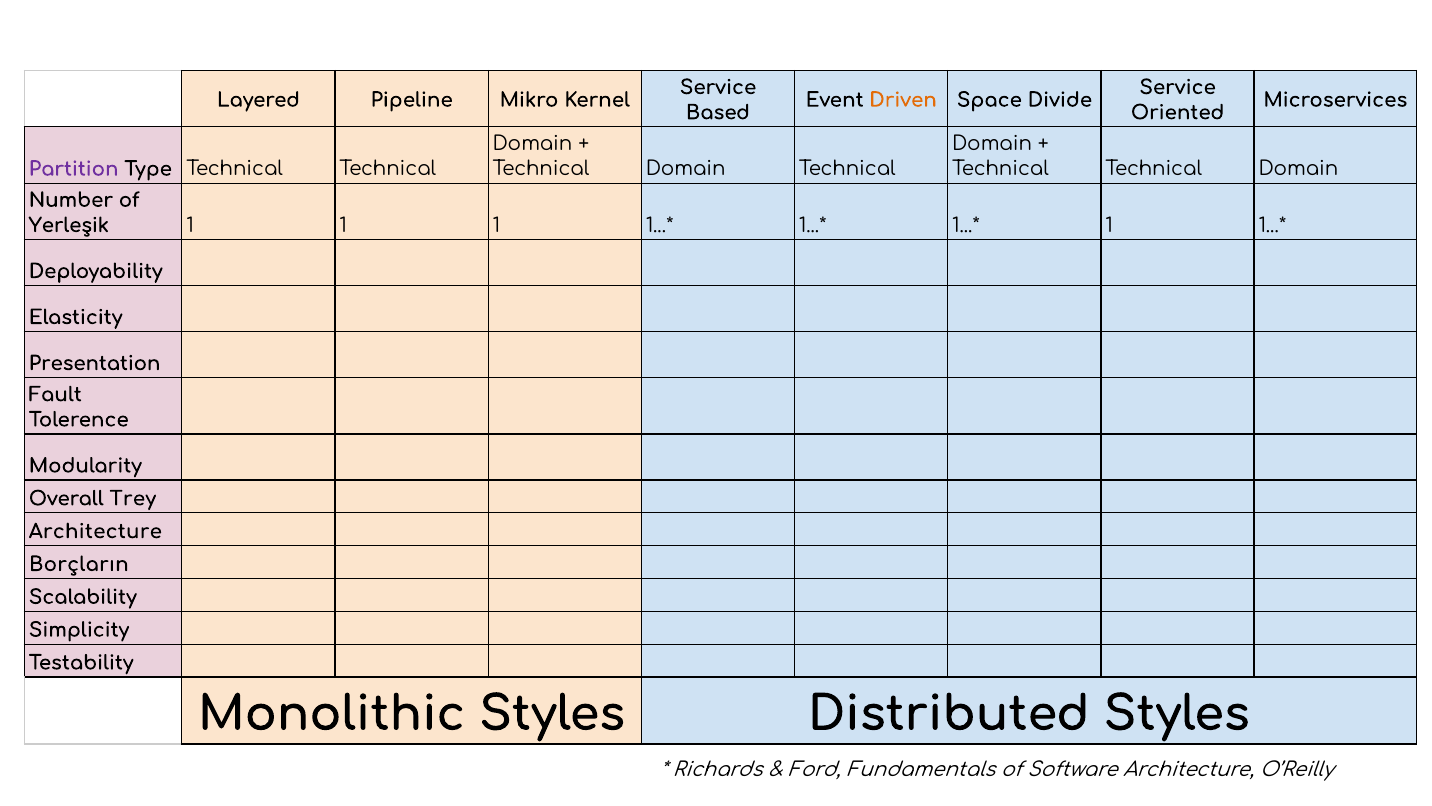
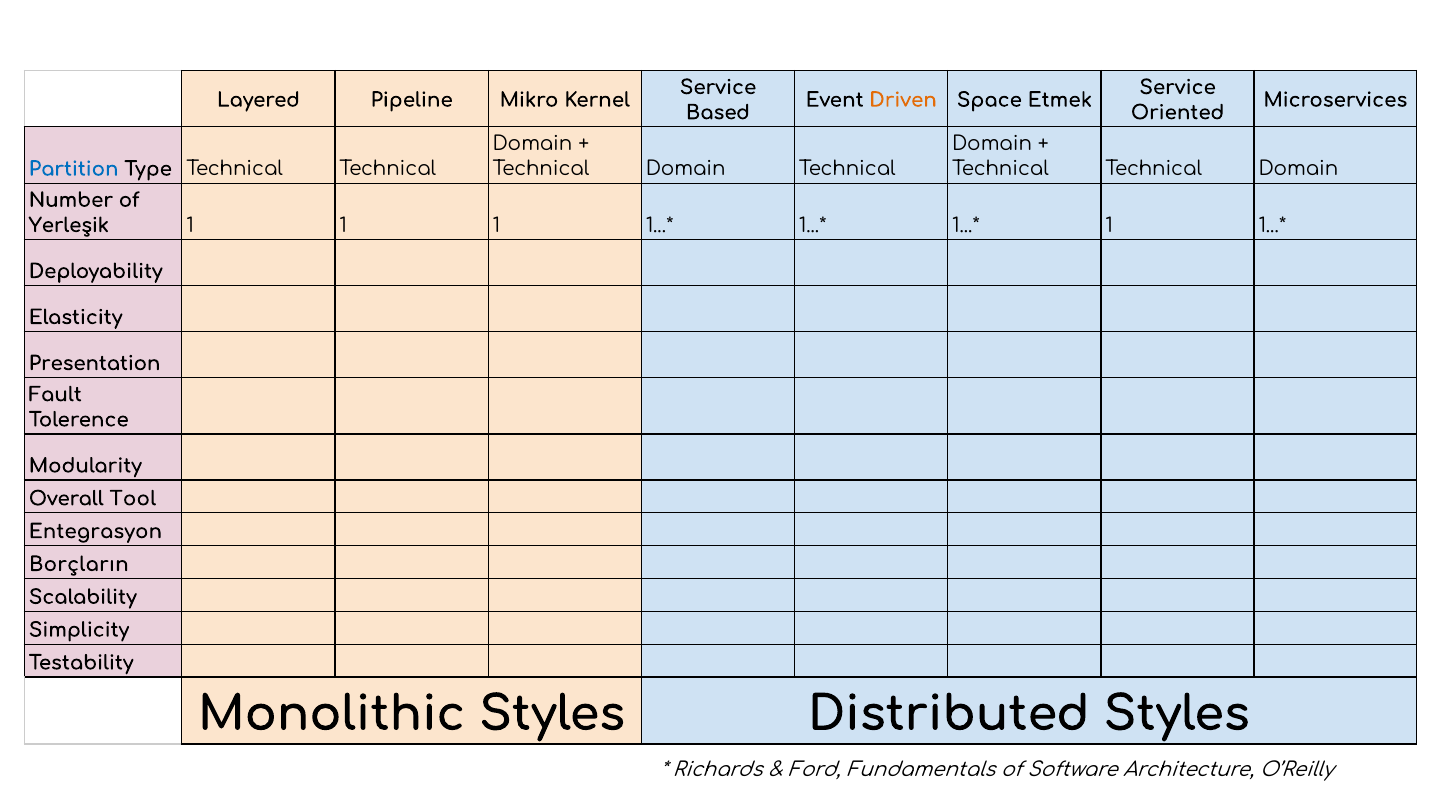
Divide: Divide -> Etmek
Partition colour: purple -> blue
Trey: Trey -> Tool
Architecture at (95, 531): Architecture -> Entegrasyon
